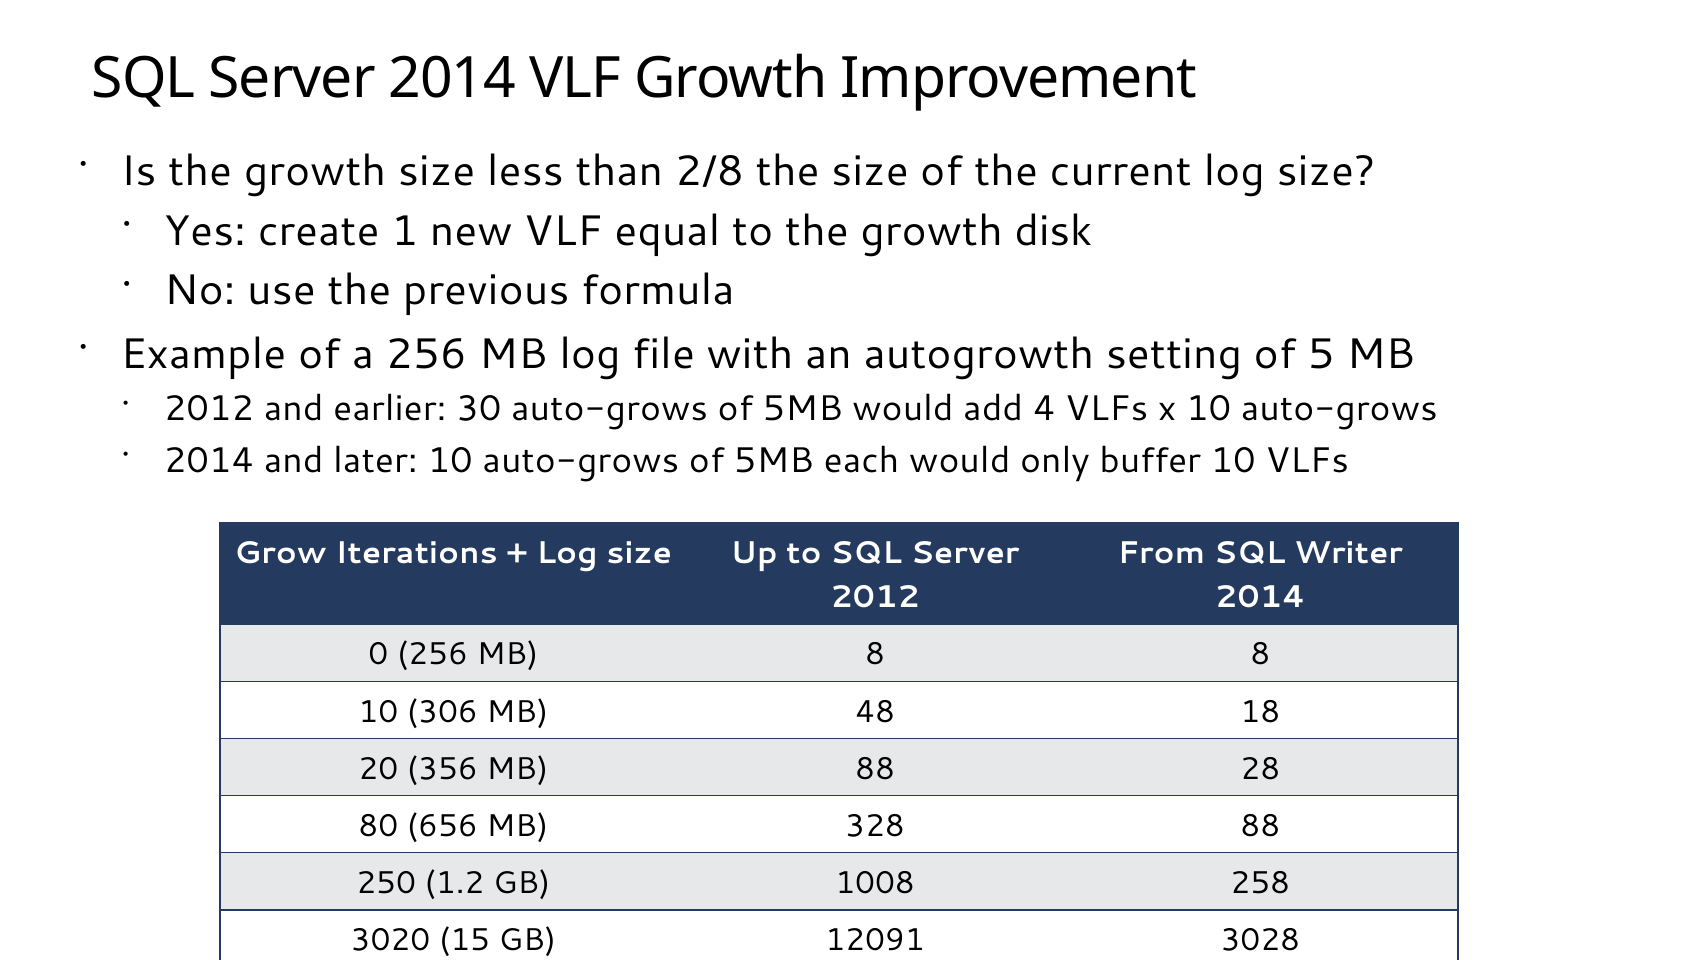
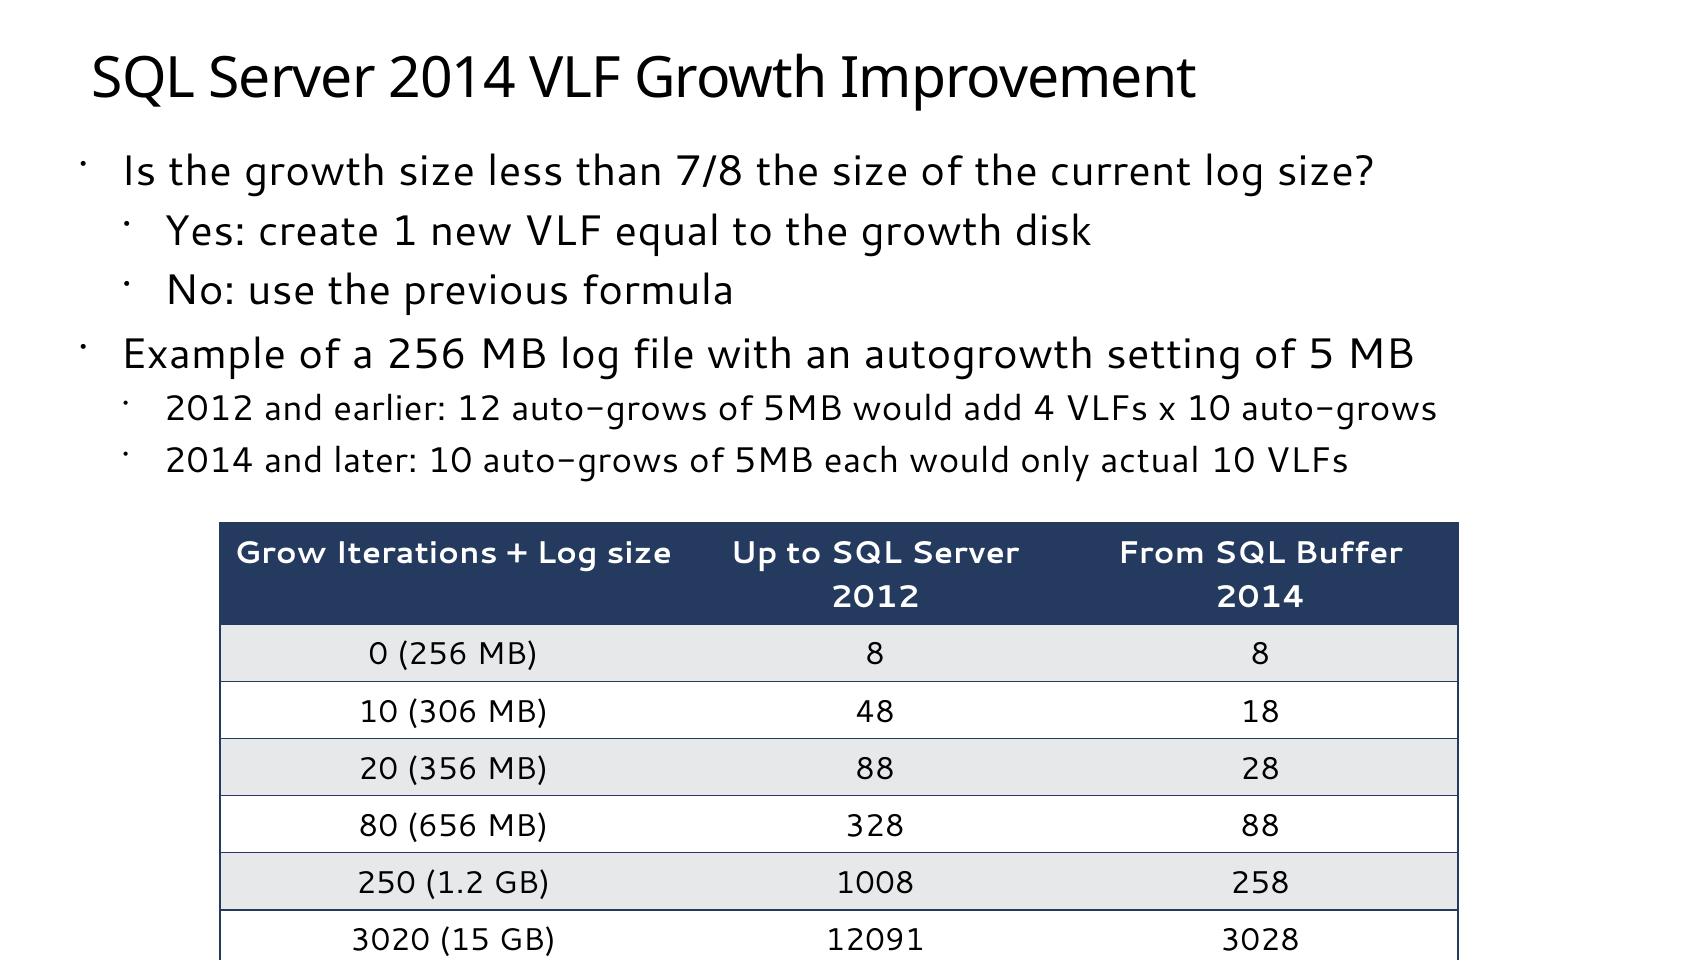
2/8: 2/8 -> 7/8
30: 30 -> 12
buffer: buffer -> actual
Writer: Writer -> Buffer
